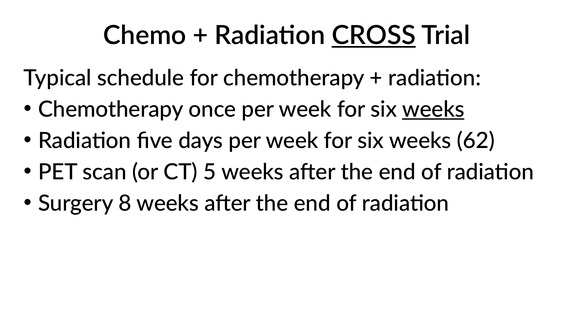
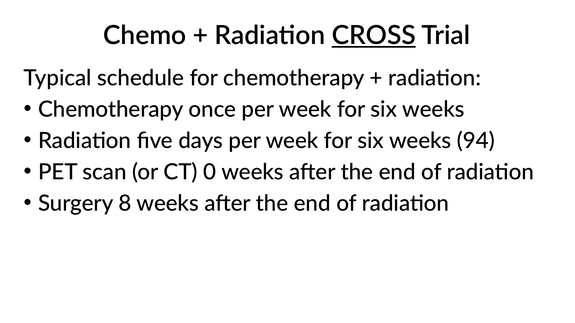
weeks at (433, 110) underline: present -> none
62: 62 -> 94
5: 5 -> 0
